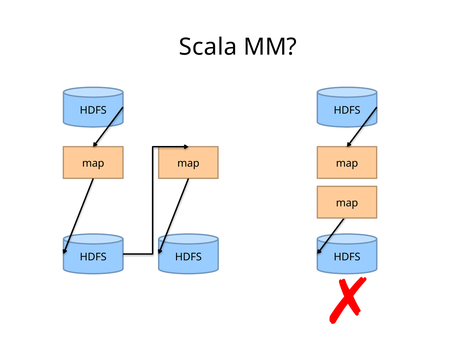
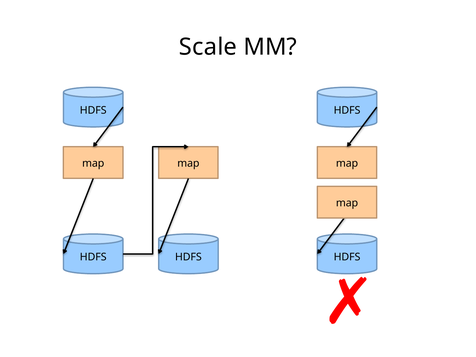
Scala: Scala -> Scale
